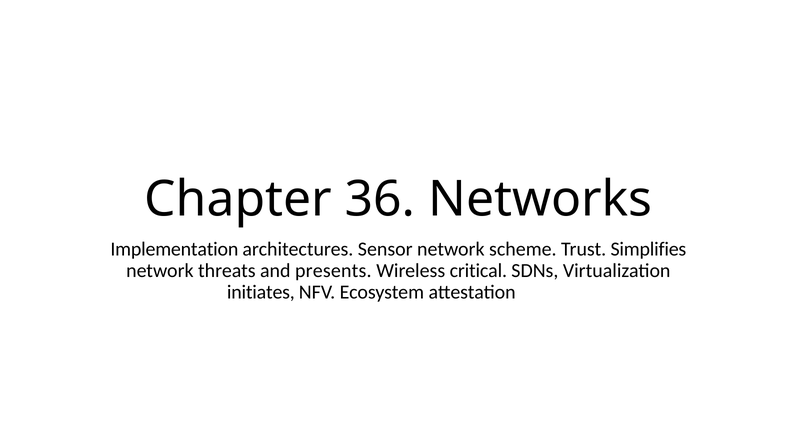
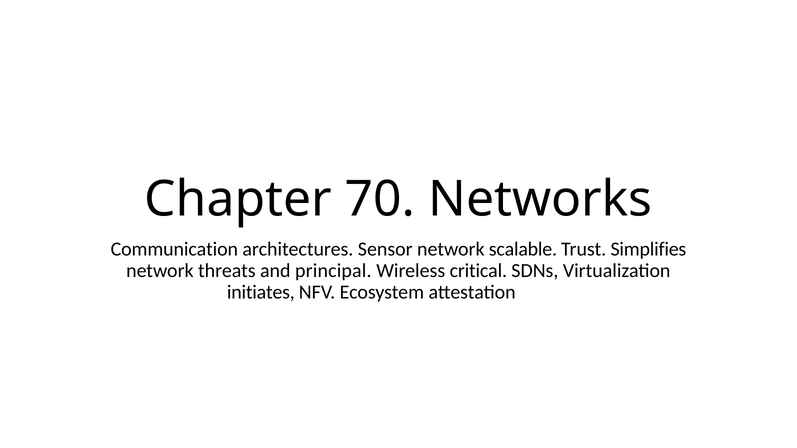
36: 36 -> 70
Implementation: Implementation -> Communication
scheme: scheme -> scalable
presents: presents -> principal
